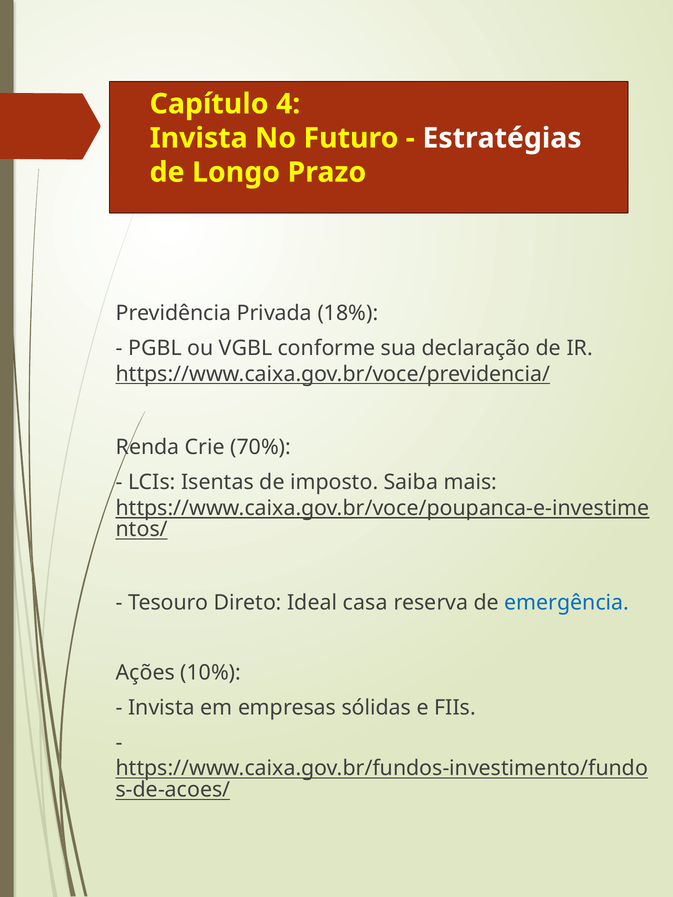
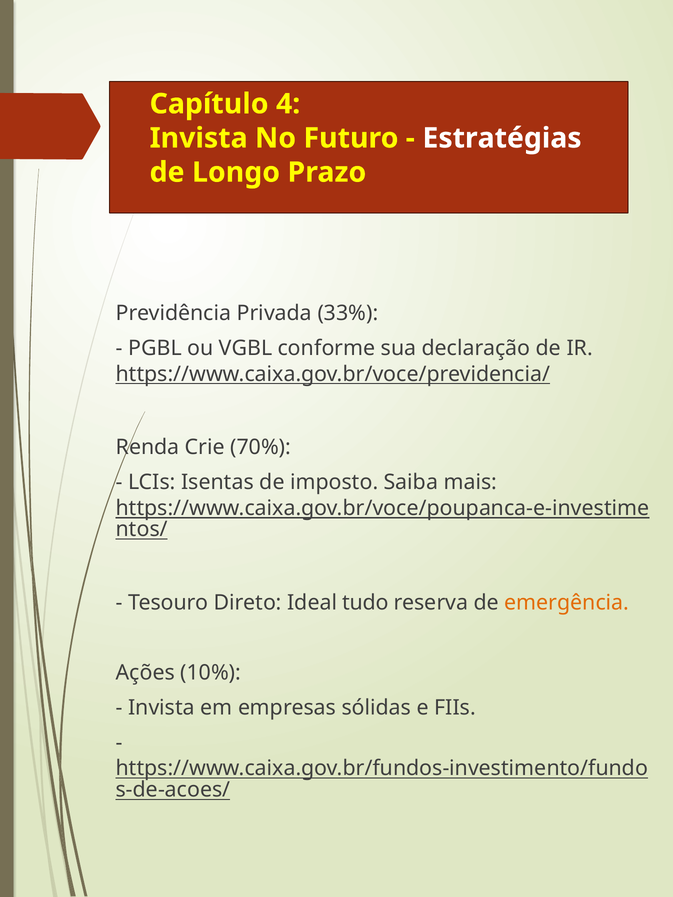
18%: 18% -> 33%
casa: casa -> tudo
emergência colour: blue -> orange
